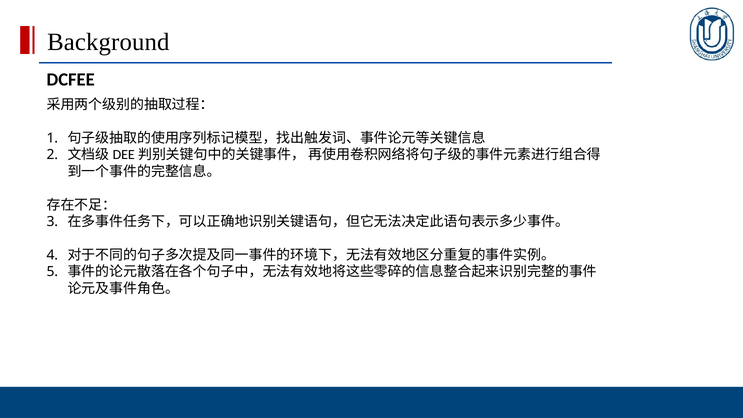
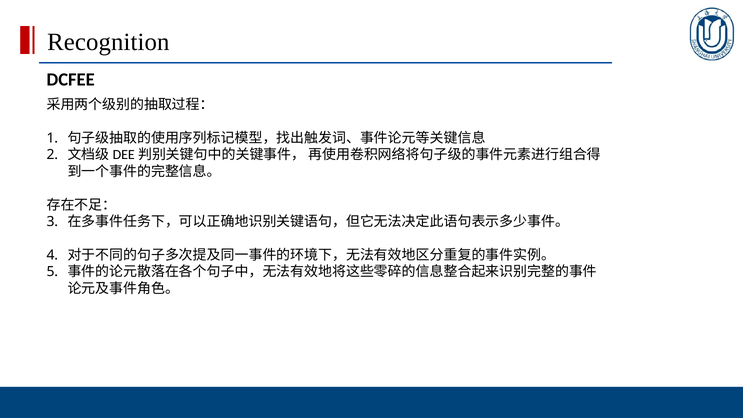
Background: Background -> Recognition
